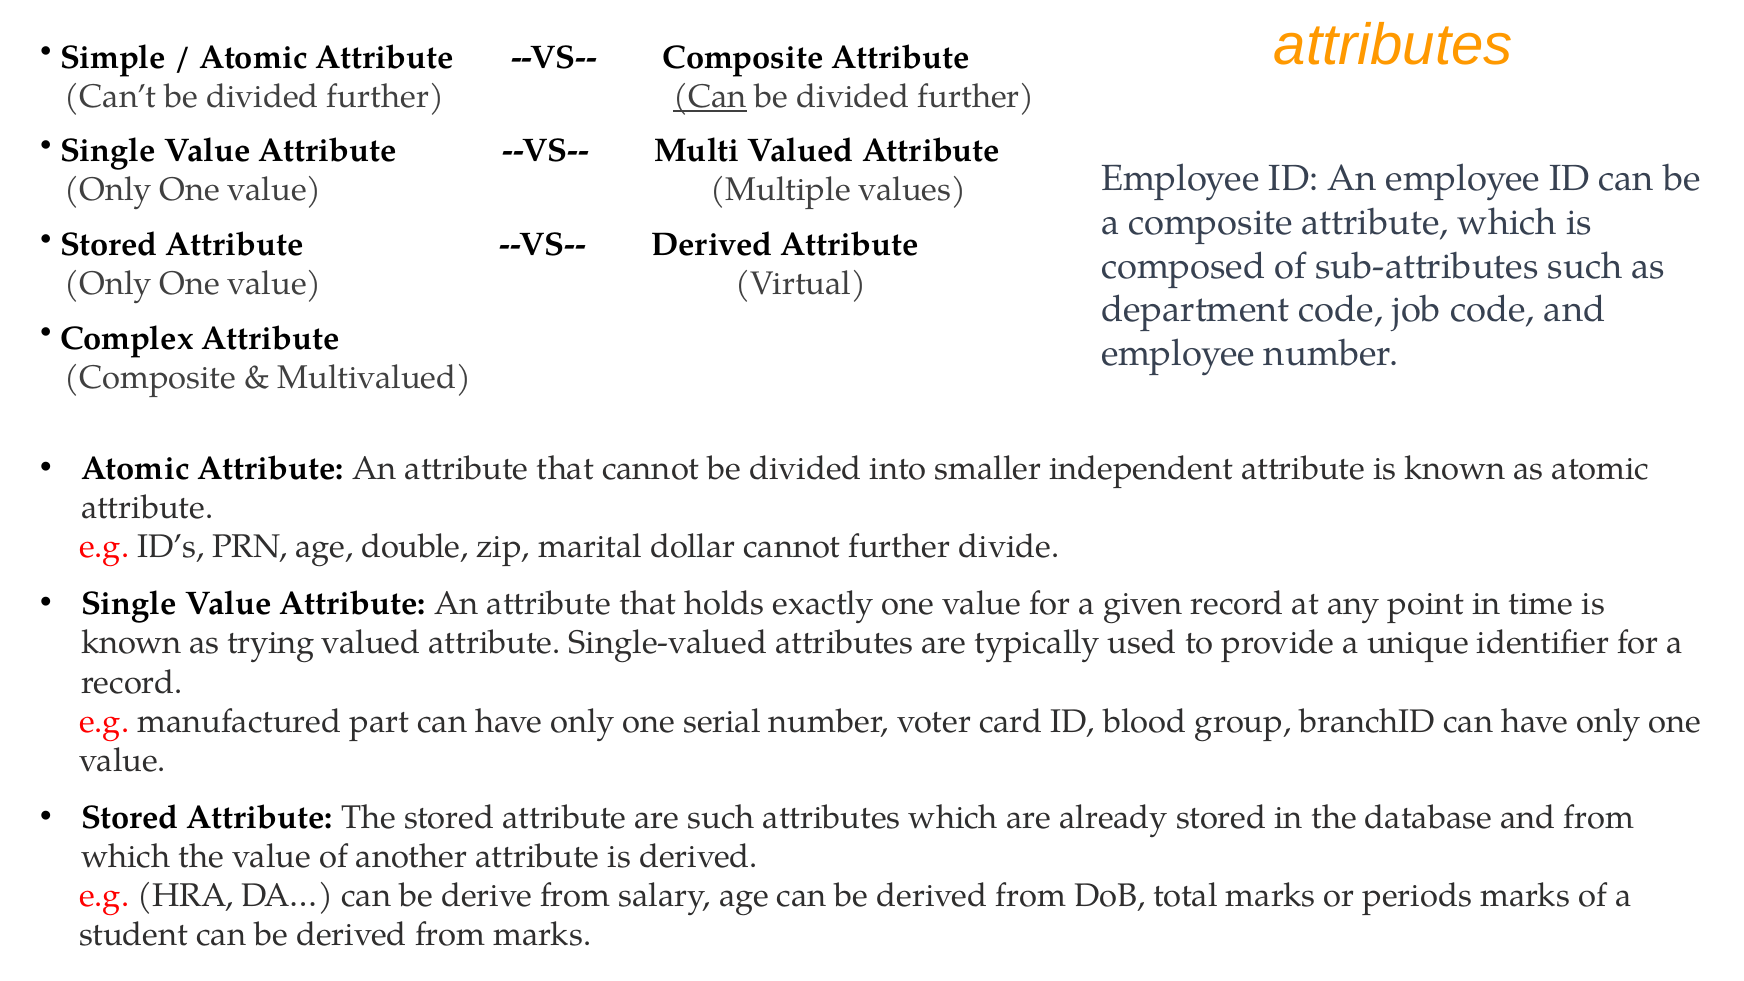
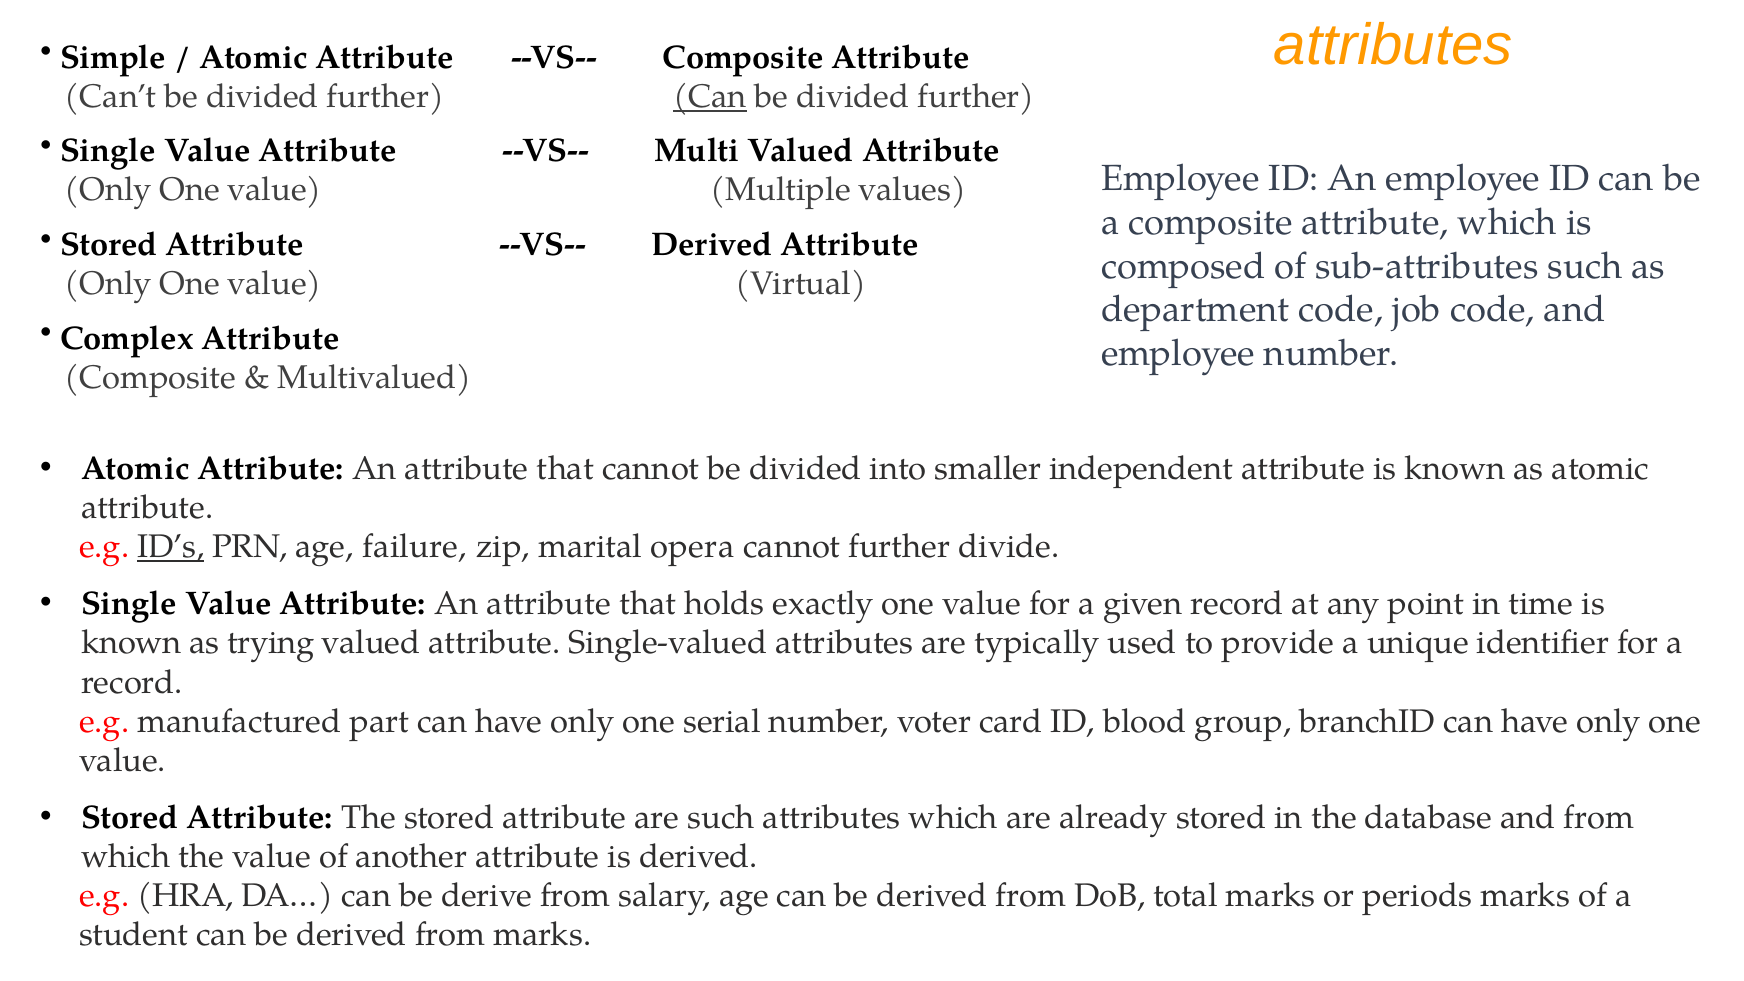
ID’s underline: none -> present
double: double -> failure
dollar: dollar -> opera
